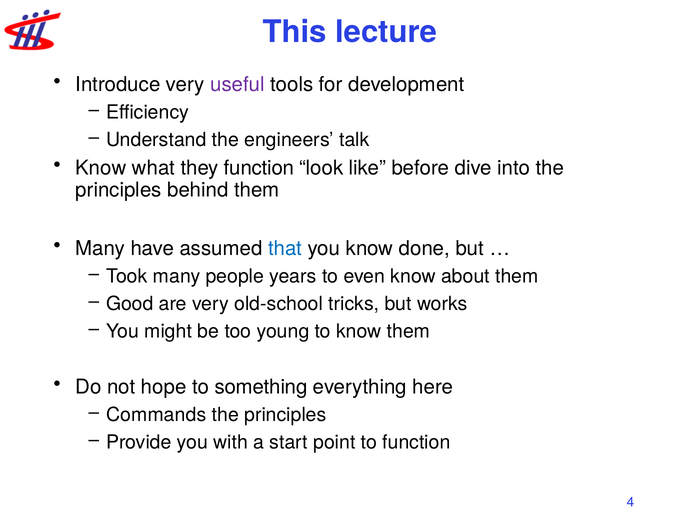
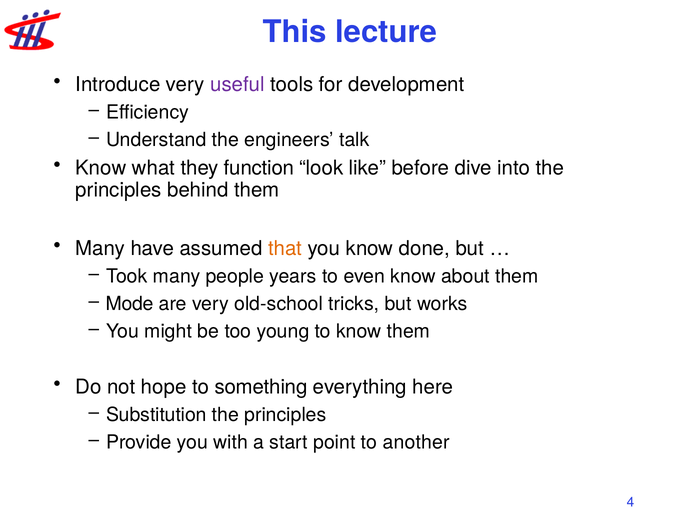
that colour: blue -> orange
Good: Good -> Mode
Commands: Commands -> Substitution
to function: function -> another
